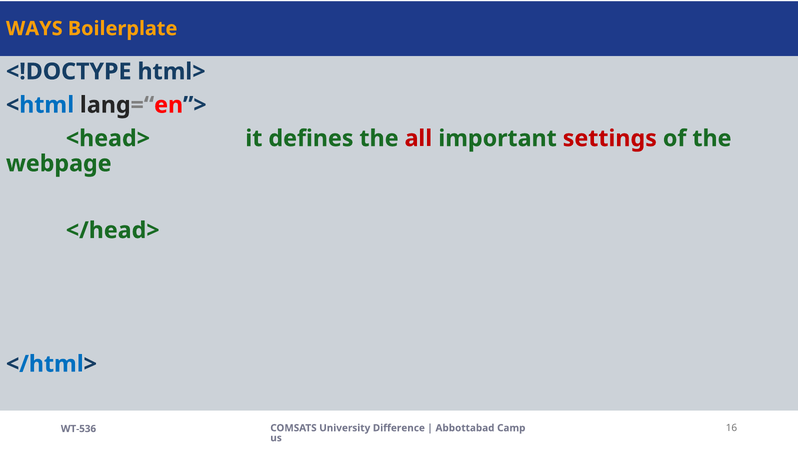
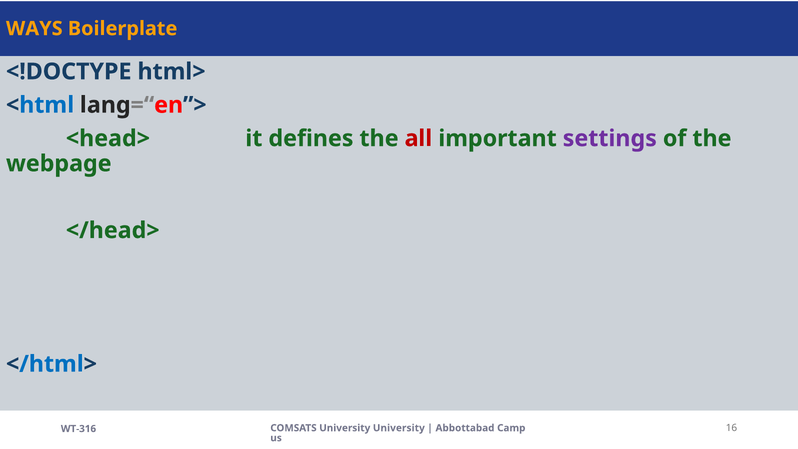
settings colour: red -> purple
University Difference: Difference -> University
WT-536: WT-536 -> WT-316
